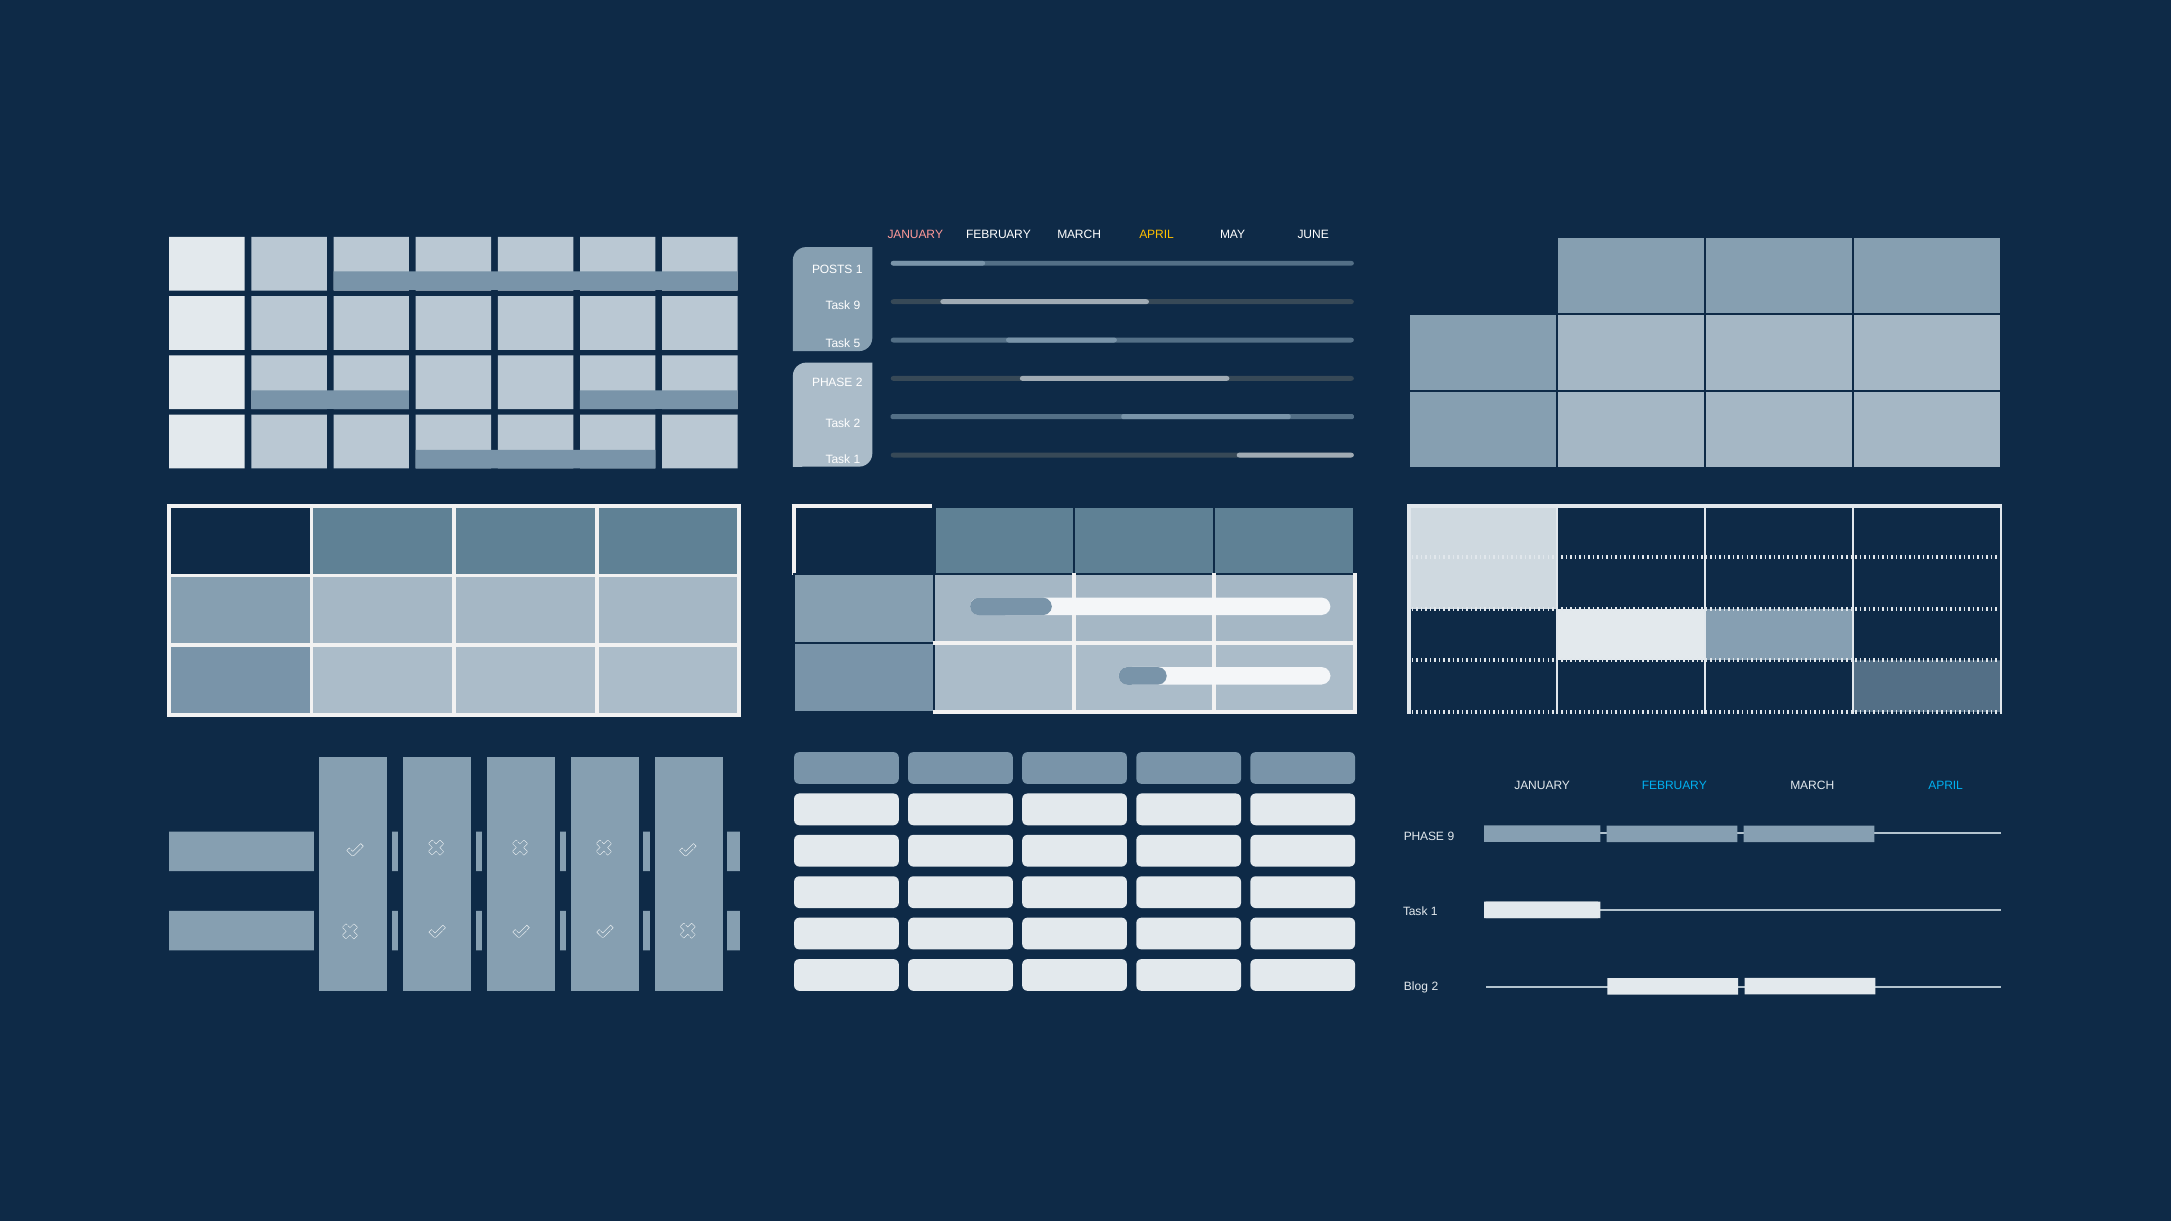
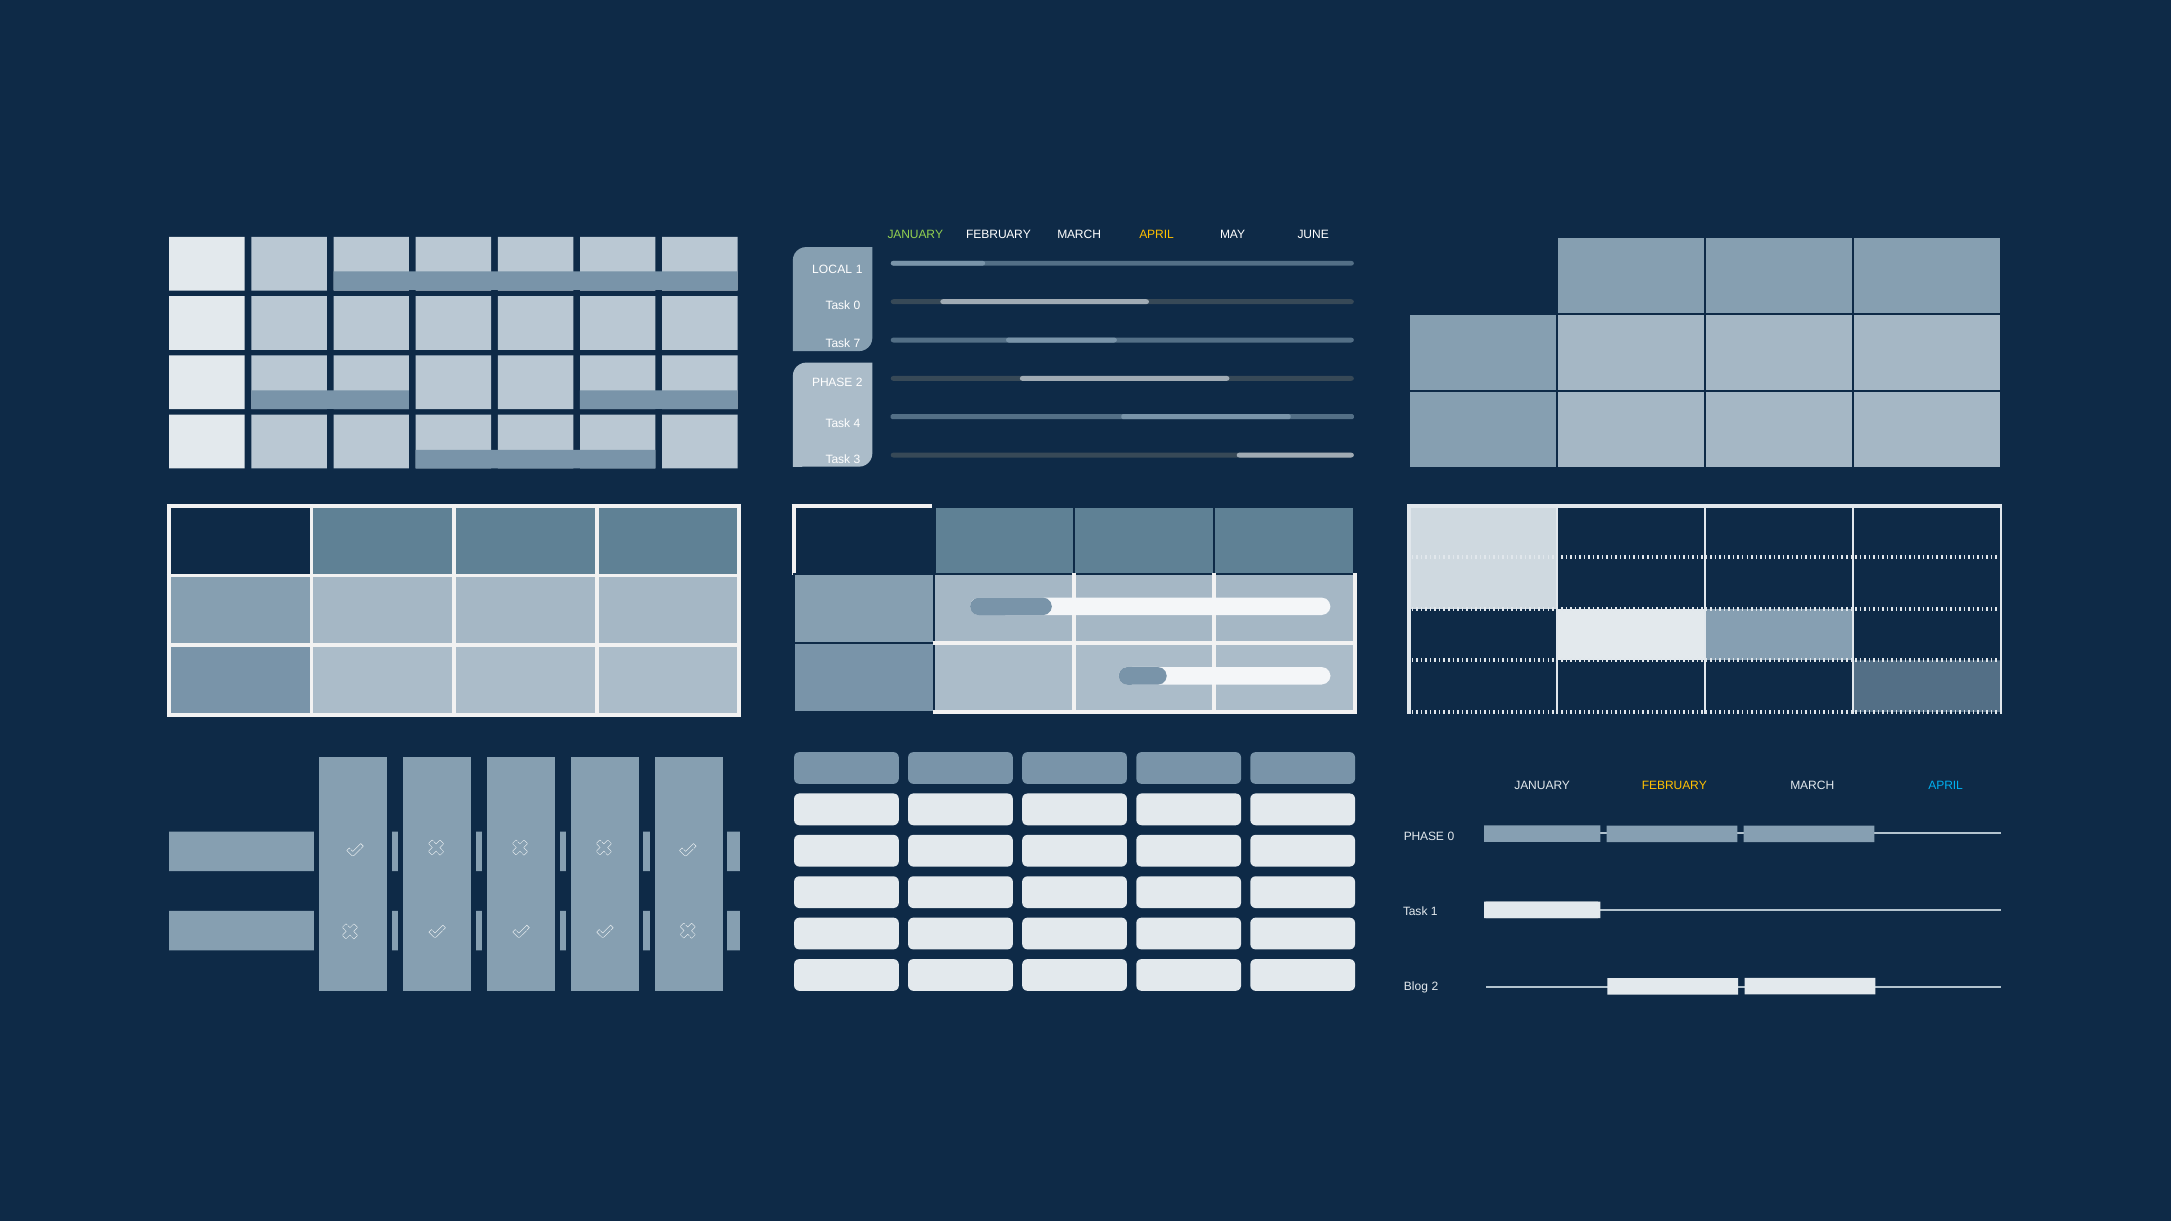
JANUARY at (915, 234) colour: pink -> light green
POSTS: POSTS -> LOCAL
Task 9: 9 -> 0
5: 5 -> 7
Task 2: 2 -> 4
1 at (857, 460): 1 -> 3
FEBRUARY at (1674, 786) colour: light blue -> yellow
PHASE 9: 9 -> 0
